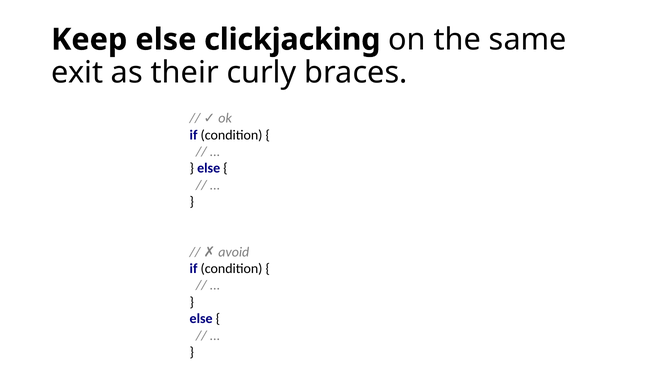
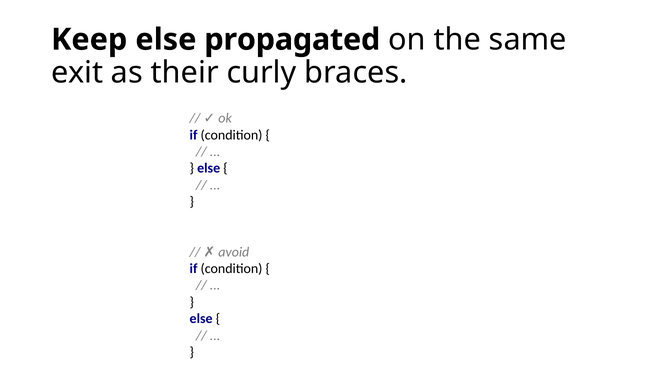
clickjacking: clickjacking -> propagated
